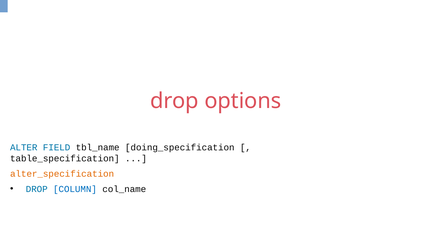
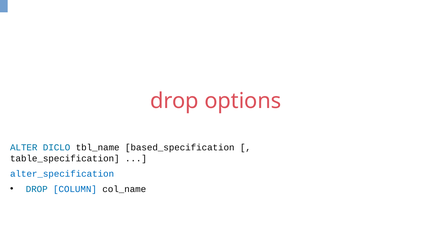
FIELD: FIELD -> DICLO
doing_specification: doing_specification -> based_specification
alter_specification colour: orange -> blue
